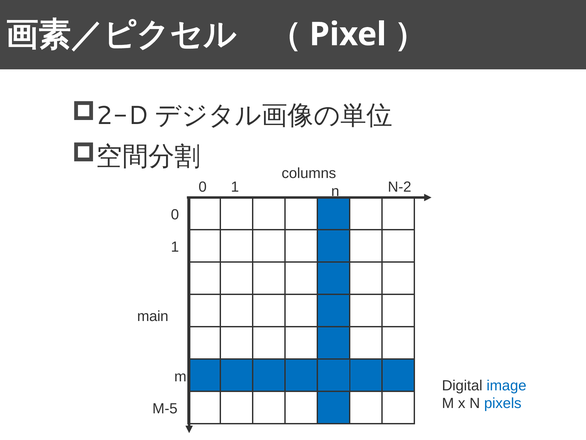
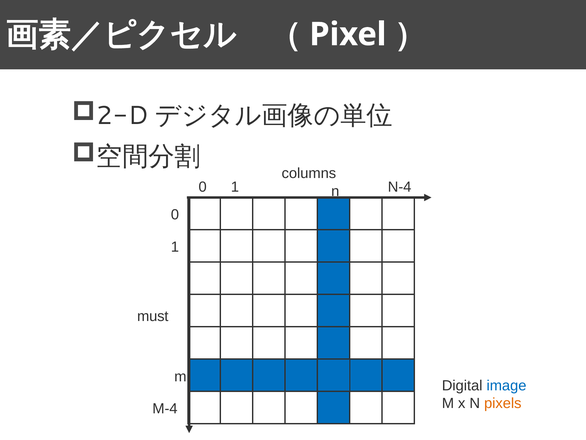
N-2: N-2 -> N-4
main: main -> must
pixels colour: blue -> orange
M-5: M-5 -> M-4
